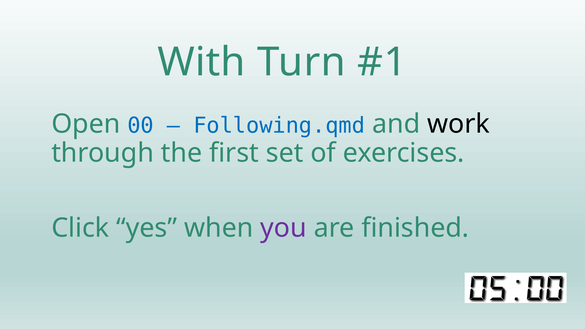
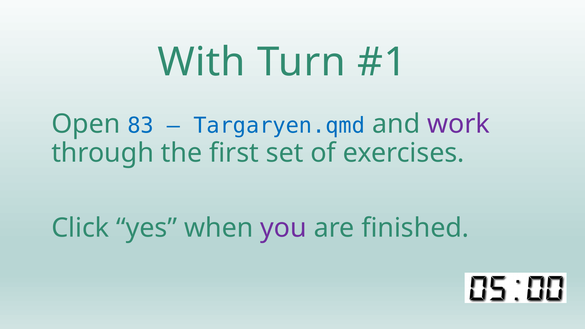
00: 00 -> 83
Following.qmd: Following.qmd -> Targaryen.qmd
work colour: black -> purple
